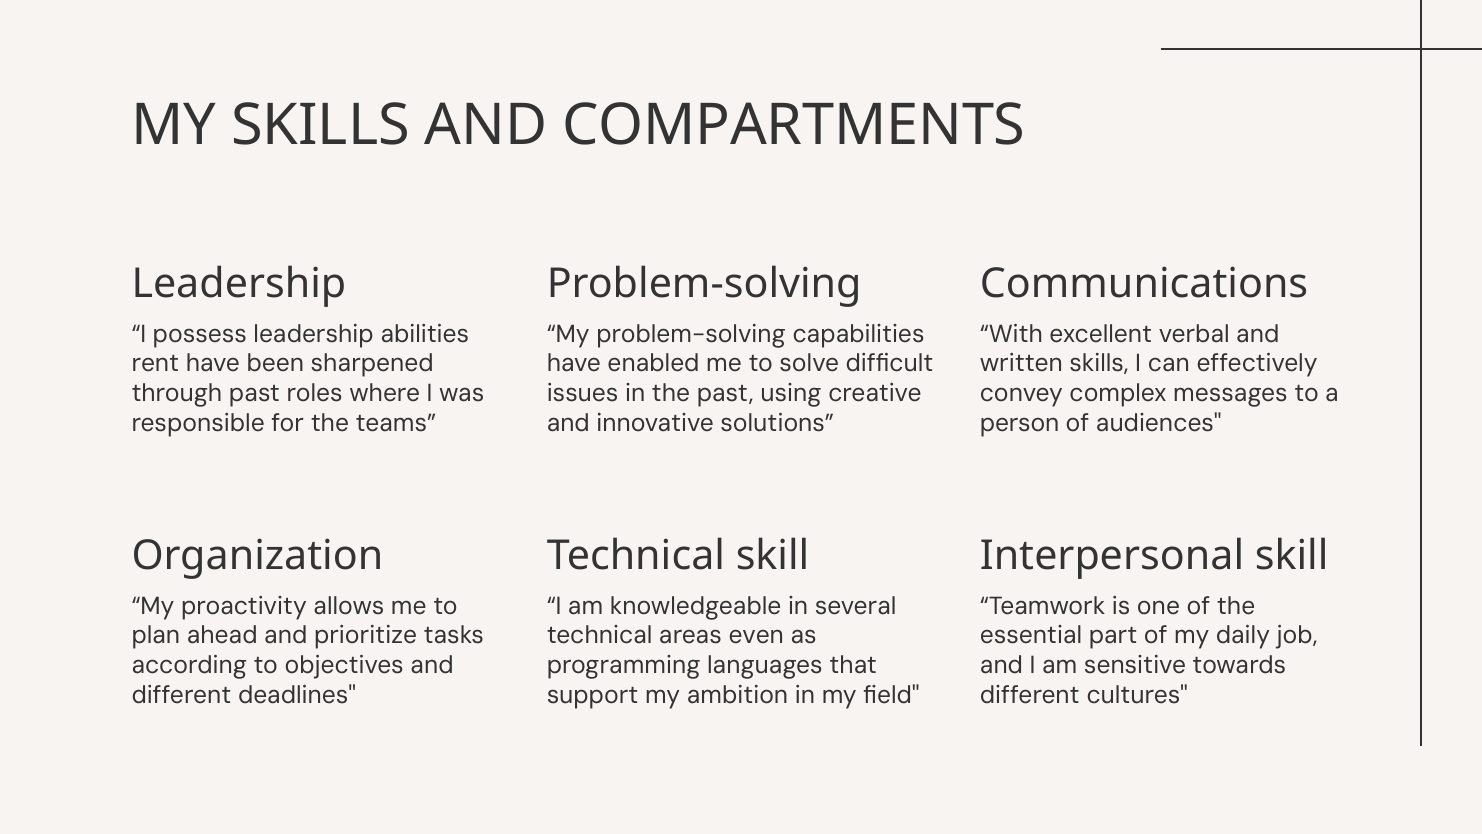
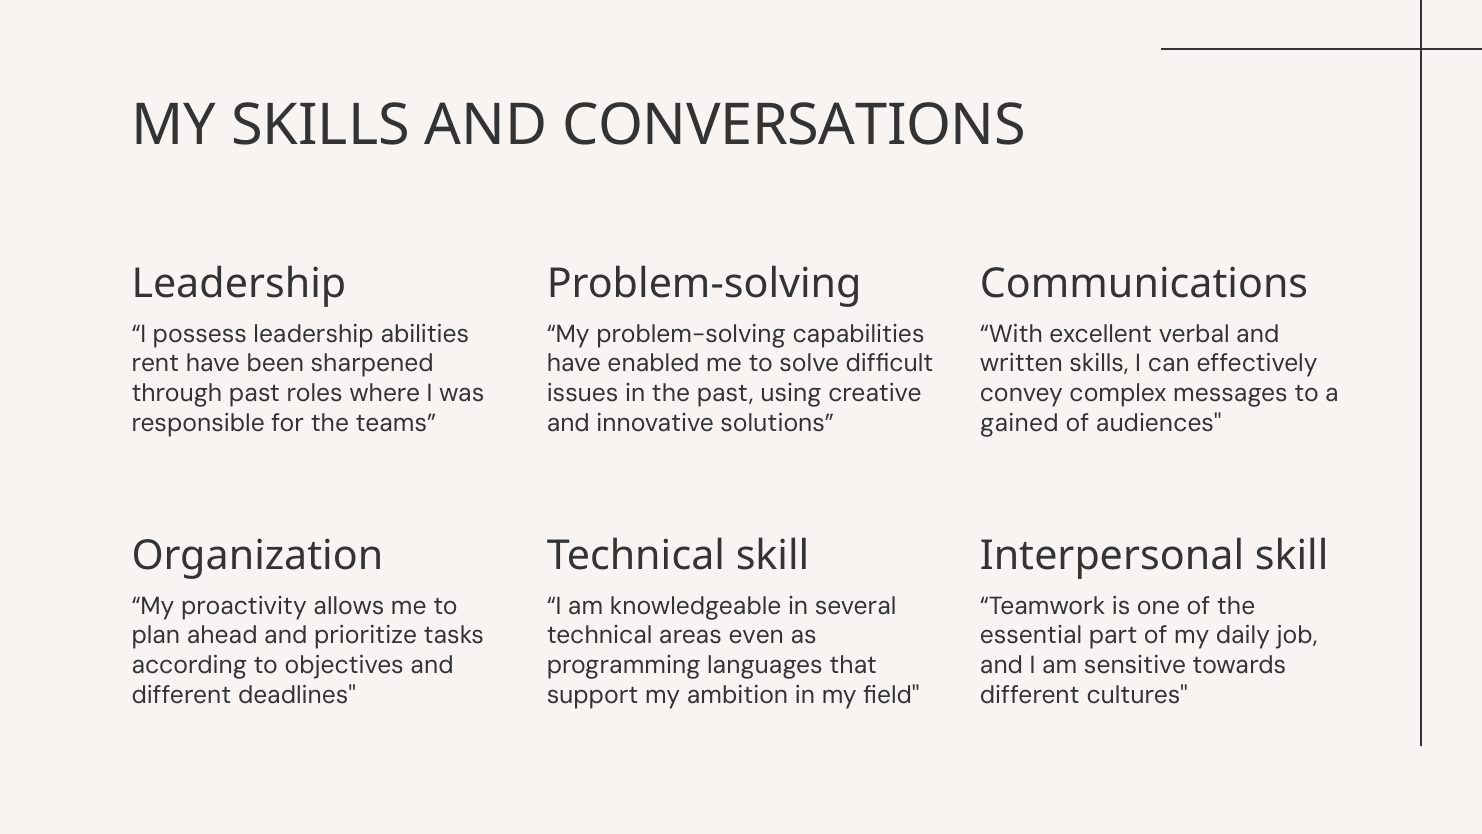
COMPARTMENTS: COMPARTMENTS -> CONVERSATIONS
person: person -> gained
